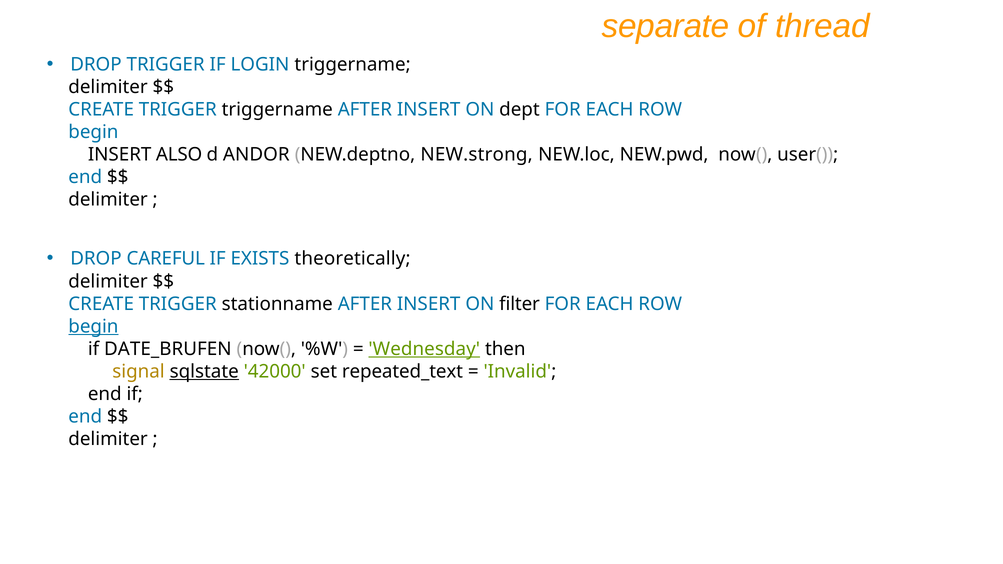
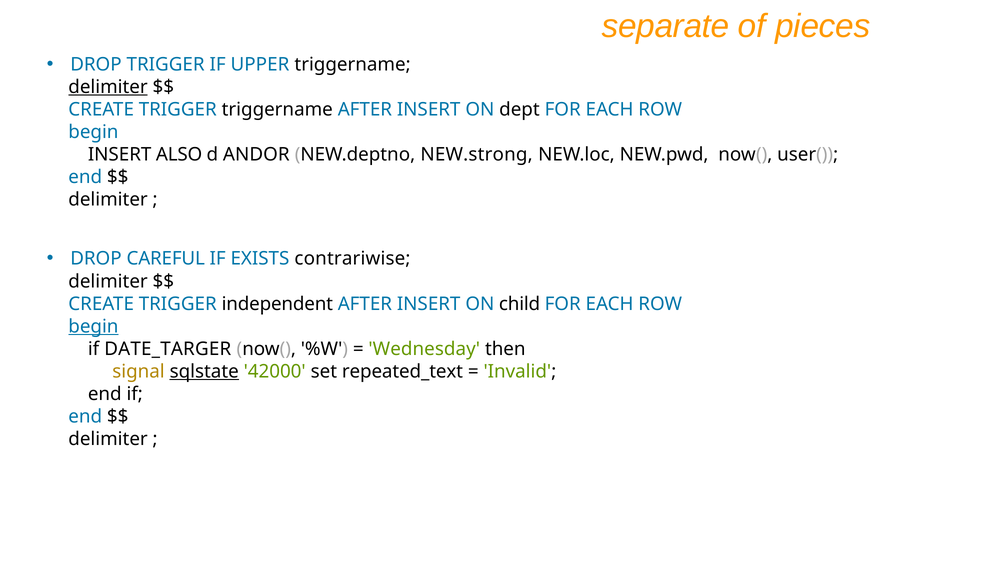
thread: thread -> pieces
LOGIN: LOGIN -> UPPER
delimiter at (108, 87) underline: none -> present
theoretically: theoretically -> contrariwise
stationname: stationname -> independent
filter: filter -> child
DATE_BRUFEN: DATE_BRUFEN -> DATE_TARGER
Wednesday underline: present -> none
